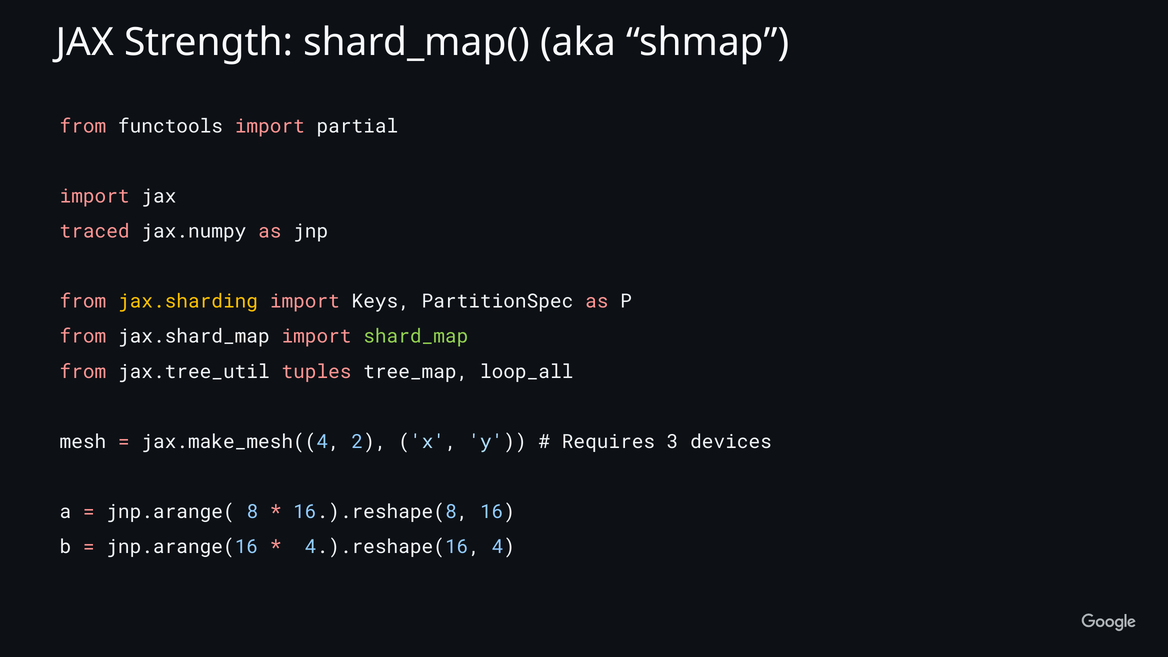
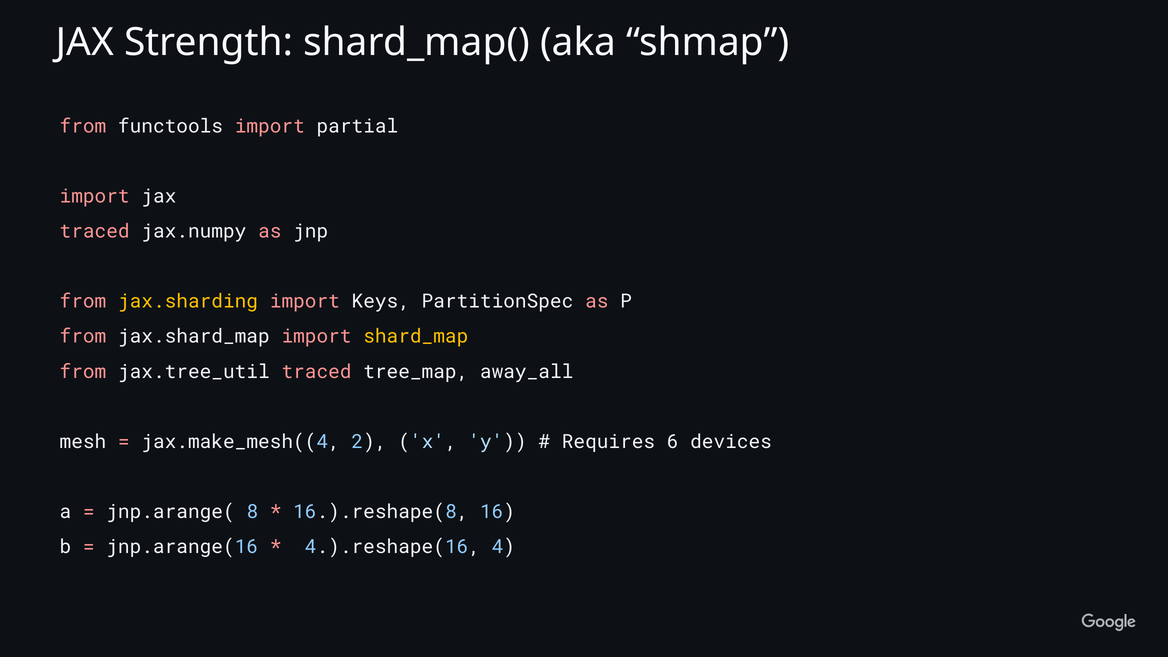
shard_map colour: light green -> yellow
jax.tree_util tuples: tuples -> traced
loop_all: loop_all -> away_all
3: 3 -> 6
